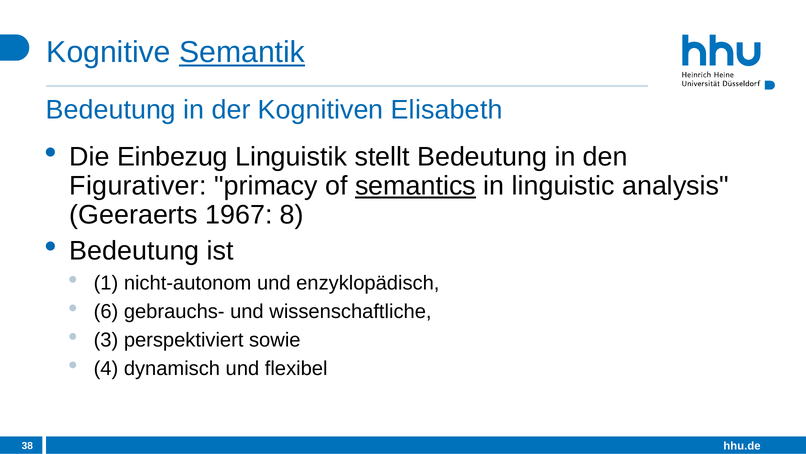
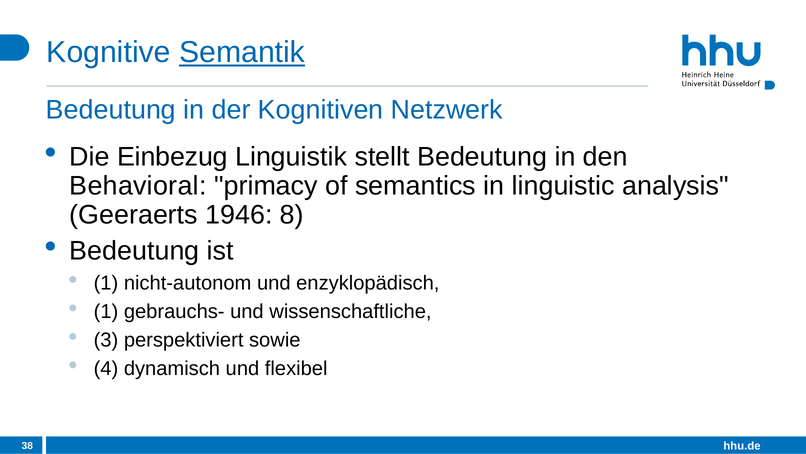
Elisabeth: Elisabeth -> Netzwerk
Figurativer: Figurativer -> Behavioral
semantics underline: present -> none
1967: 1967 -> 1946
6 at (106, 311): 6 -> 1
